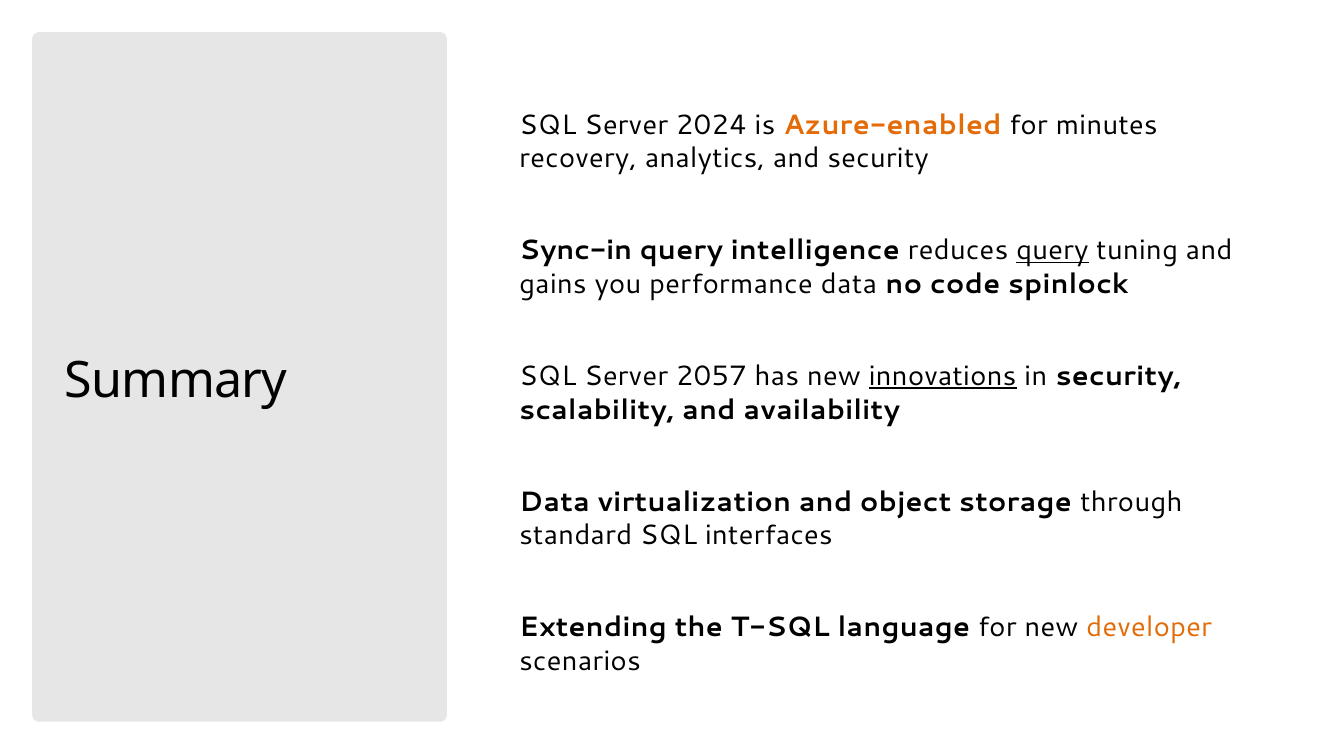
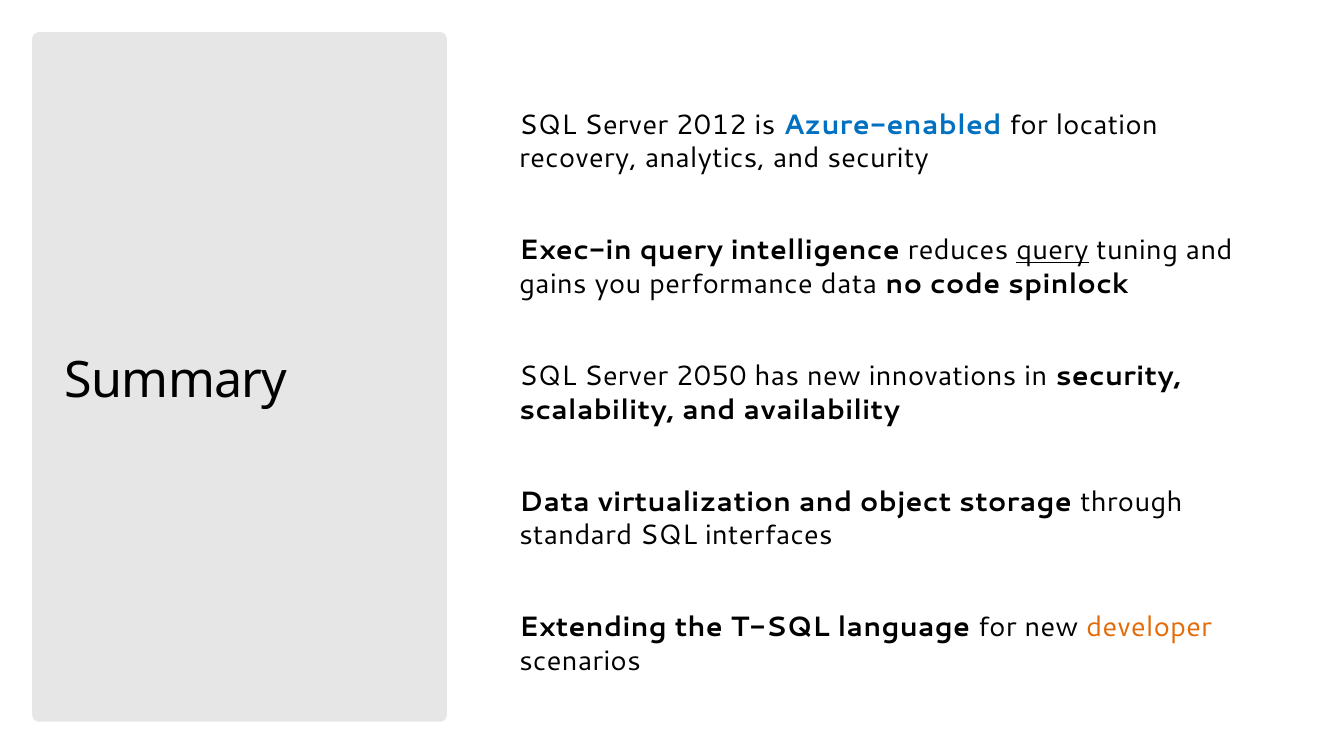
2024: 2024 -> 2012
Azure-enabled colour: orange -> blue
minutes: minutes -> location
Sync-in: Sync-in -> Exec-in
2057: 2057 -> 2050
innovations underline: present -> none
